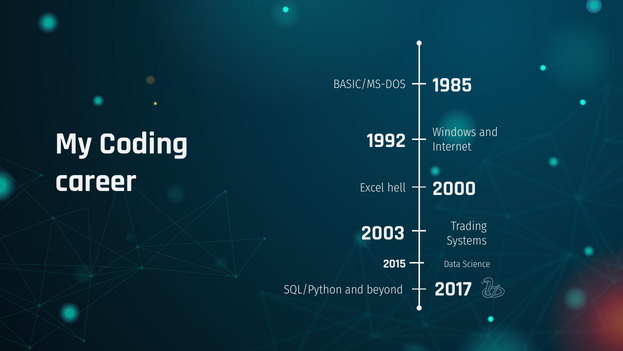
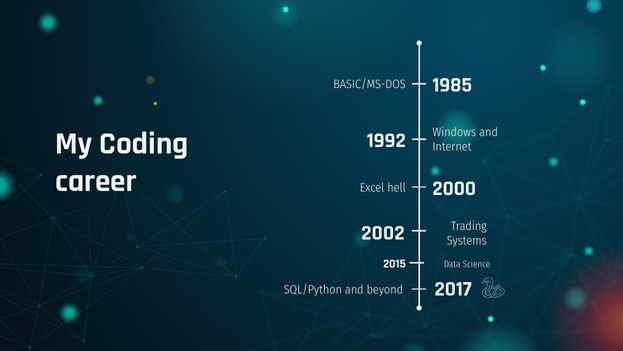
2003: 2003 -> 2002
